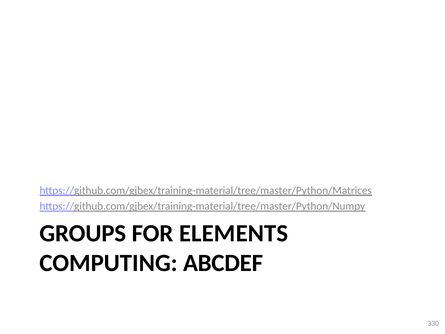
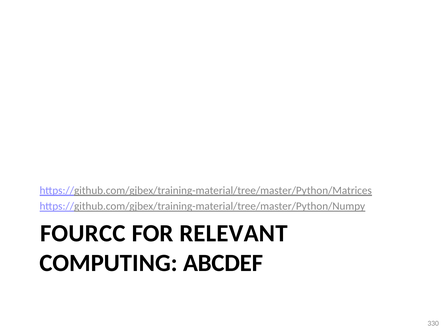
GROUPS: GROUPS -> FOURCC
ELEMENTS: ELEMENTS -> RELEVANT
